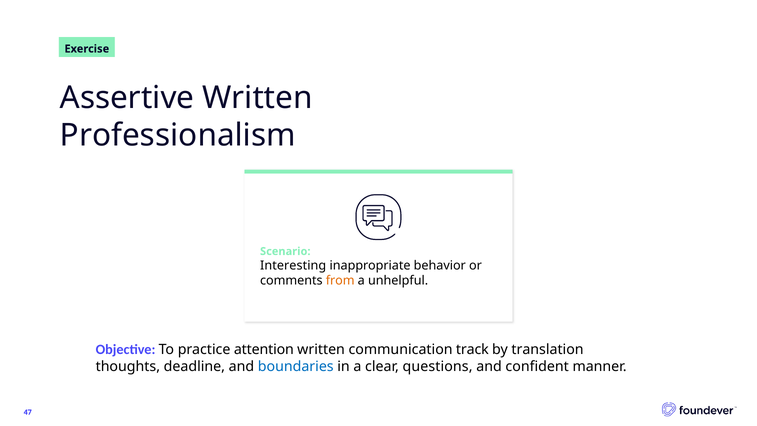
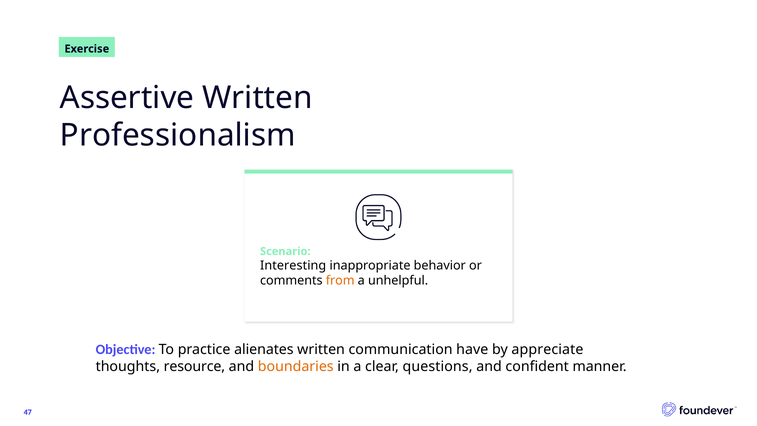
attention: attention -> alienates
track: track -> have
translation: translation -> appreciate
deadline: deadline -> resource
boundaries colour: blue -> orange
